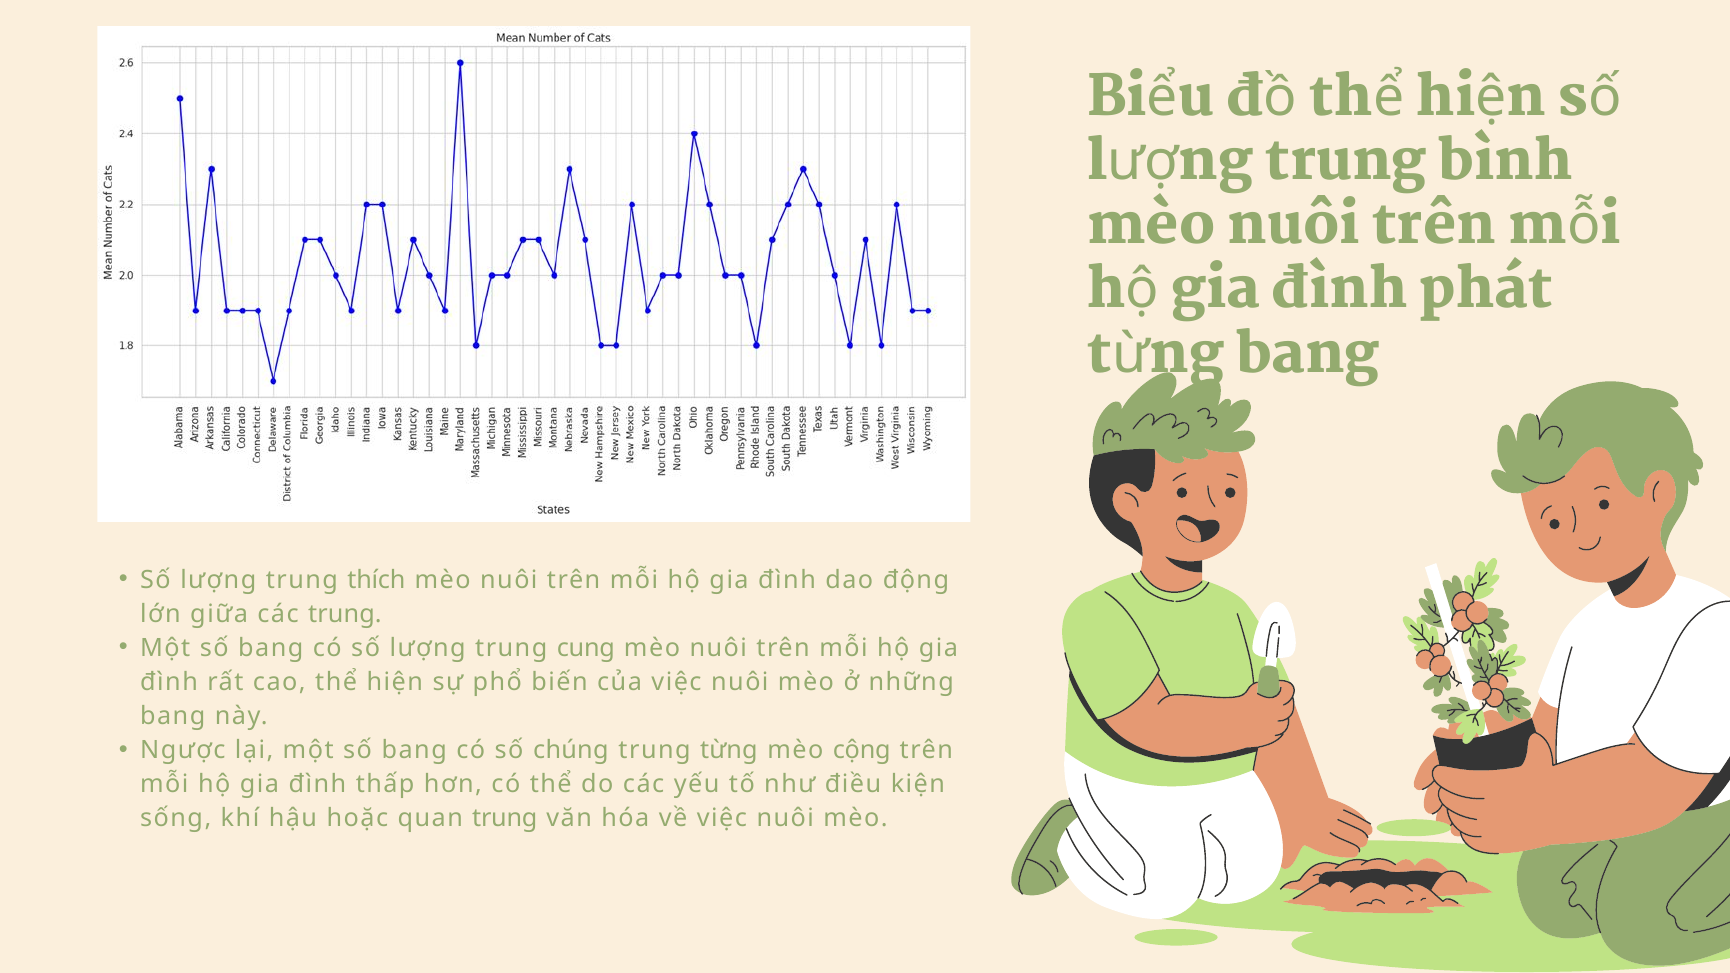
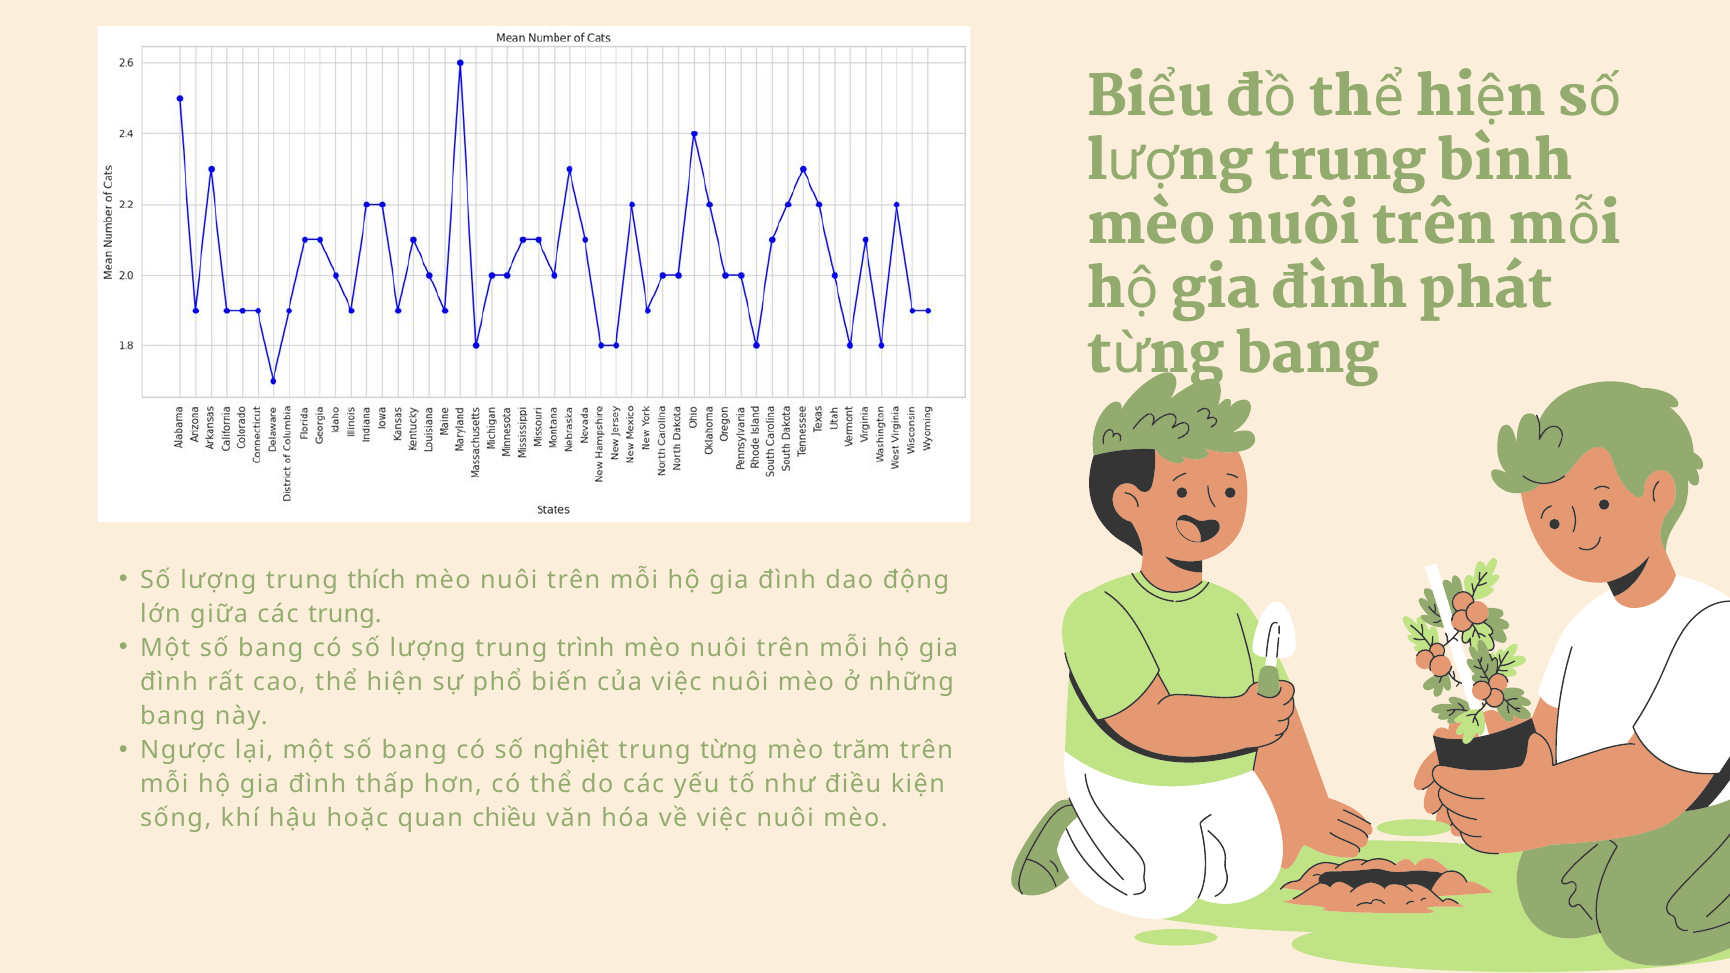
cung: cung -> trình
chúng: chúng -> nghiệt
cộng: cộng -> trăm
quan trung: trung -> chiều
